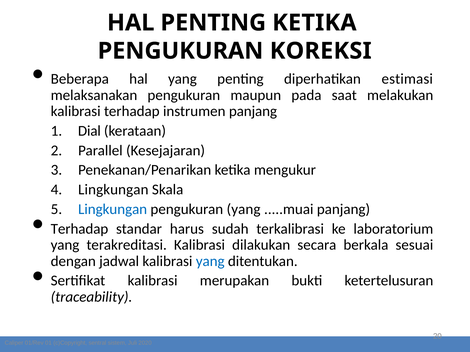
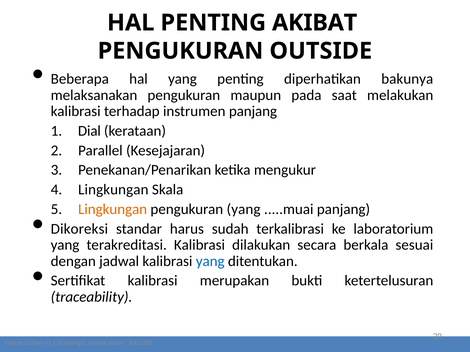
PENTING KETIKA: KETIKA -> AKIBAT
KOREKSI: KOREKSI -> OUTSIDE
estimasi: estimasi -> bakunya
Lingkungan at (113, 209) colour: blue -> orange
Terhadap at (79, 229): Terhadap -> Dikoreksi
